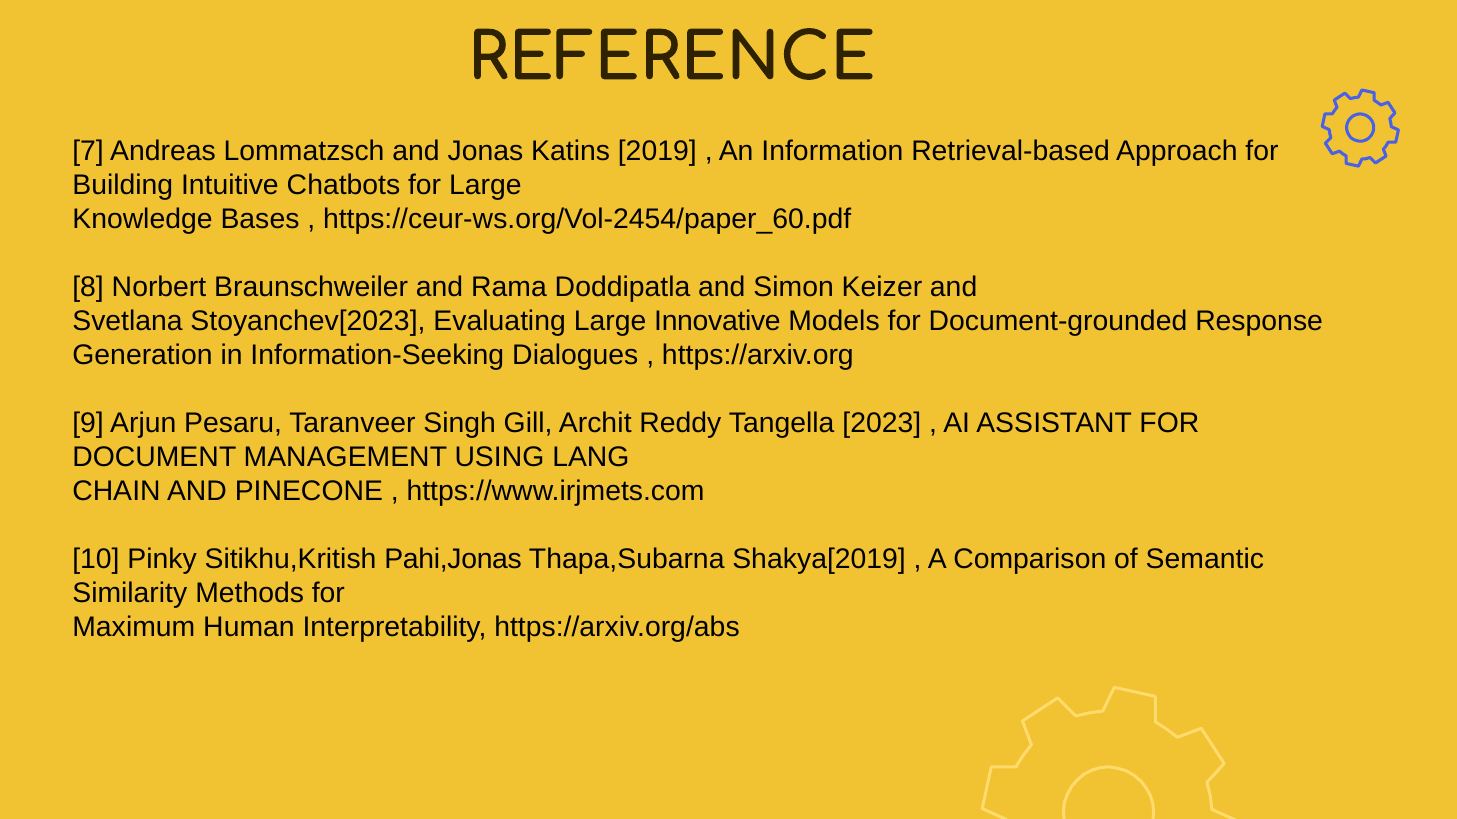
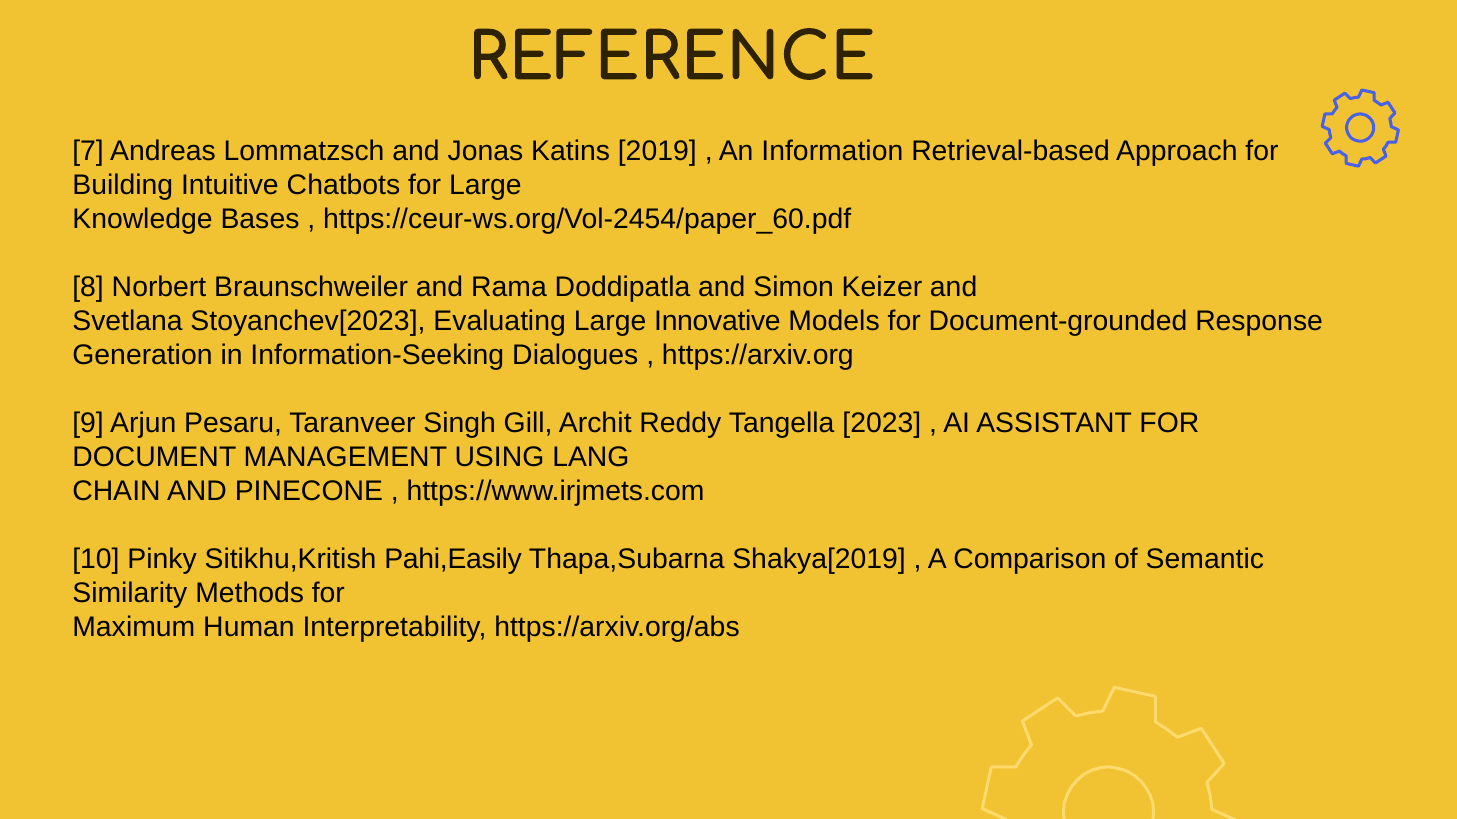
Pahi,Jonas: Pahi,Jonas -> Pahi,Easily
